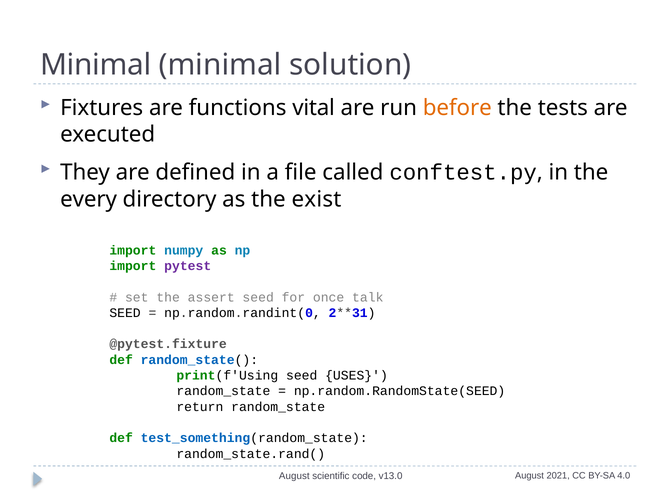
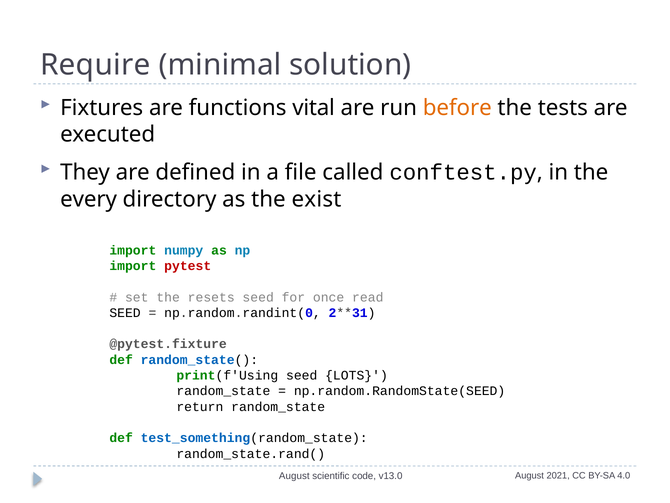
Minimal at (96, 65): Minimal -> Require
pytest colour: purple -> red
assert: assert -> resets
talk: talk -> read
USES: USES -> LOTS
